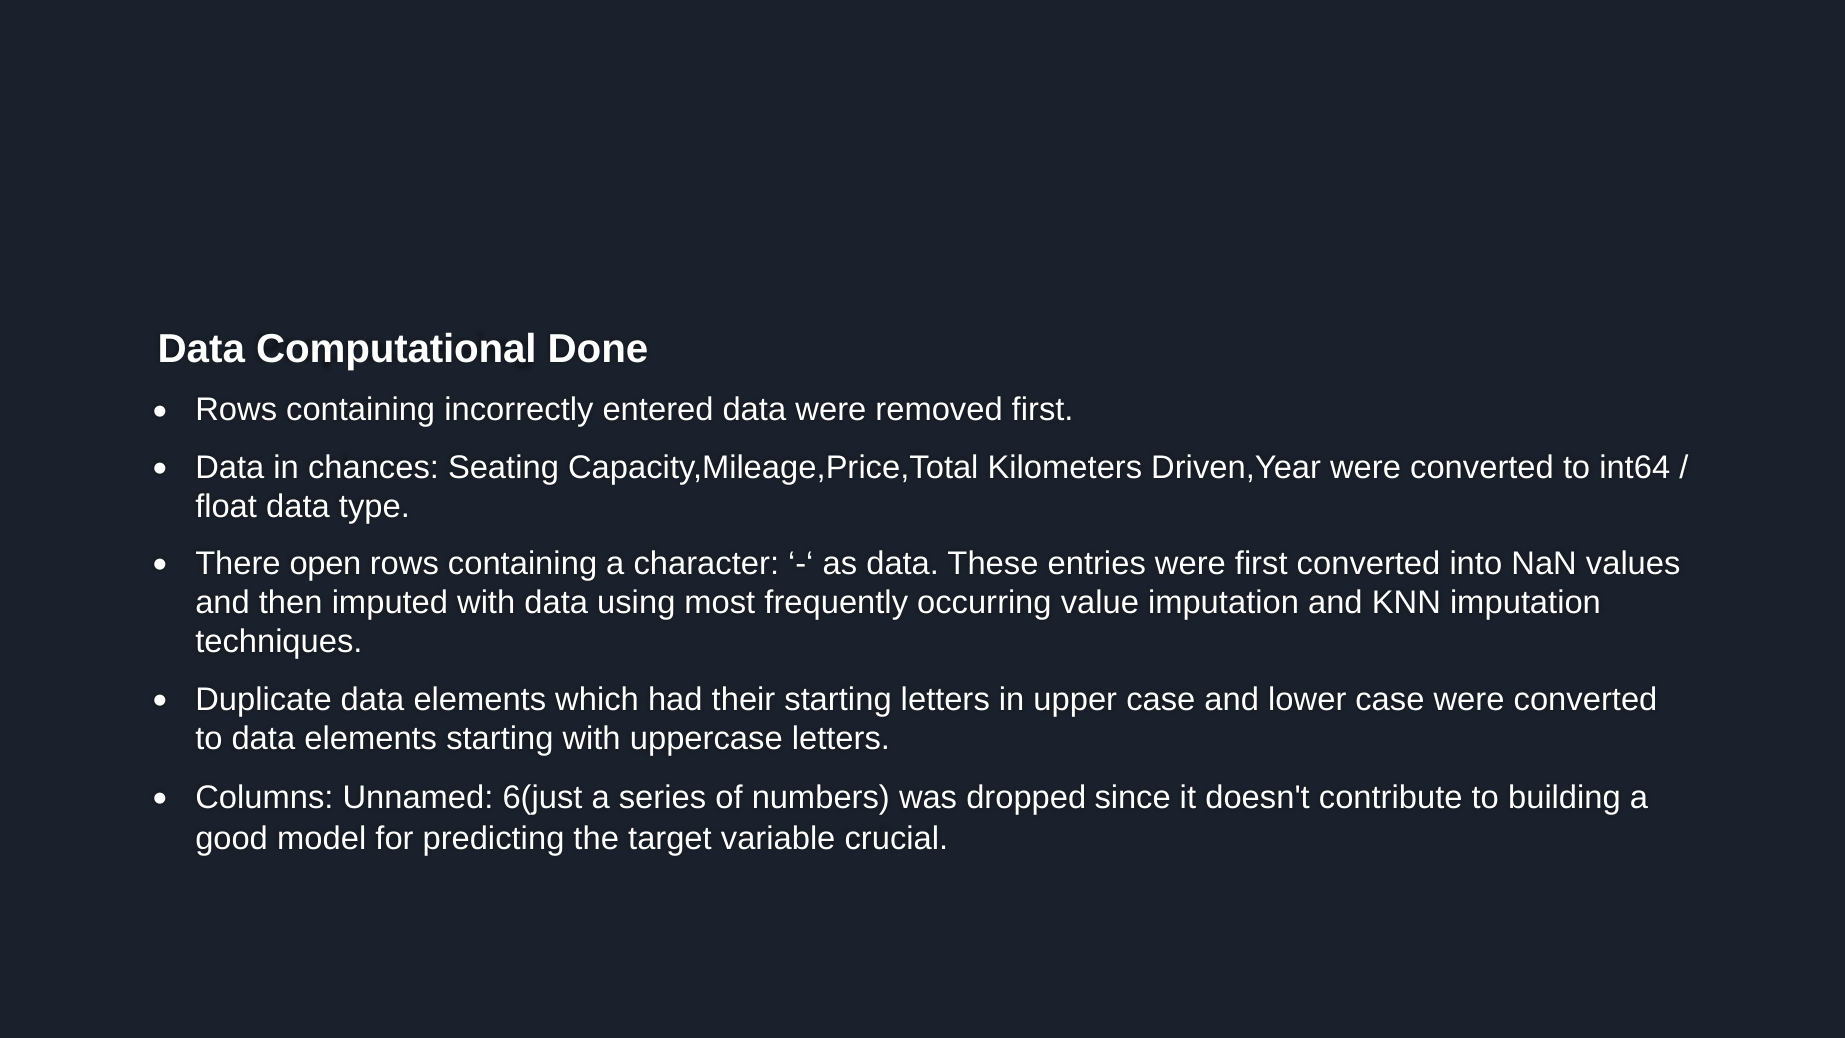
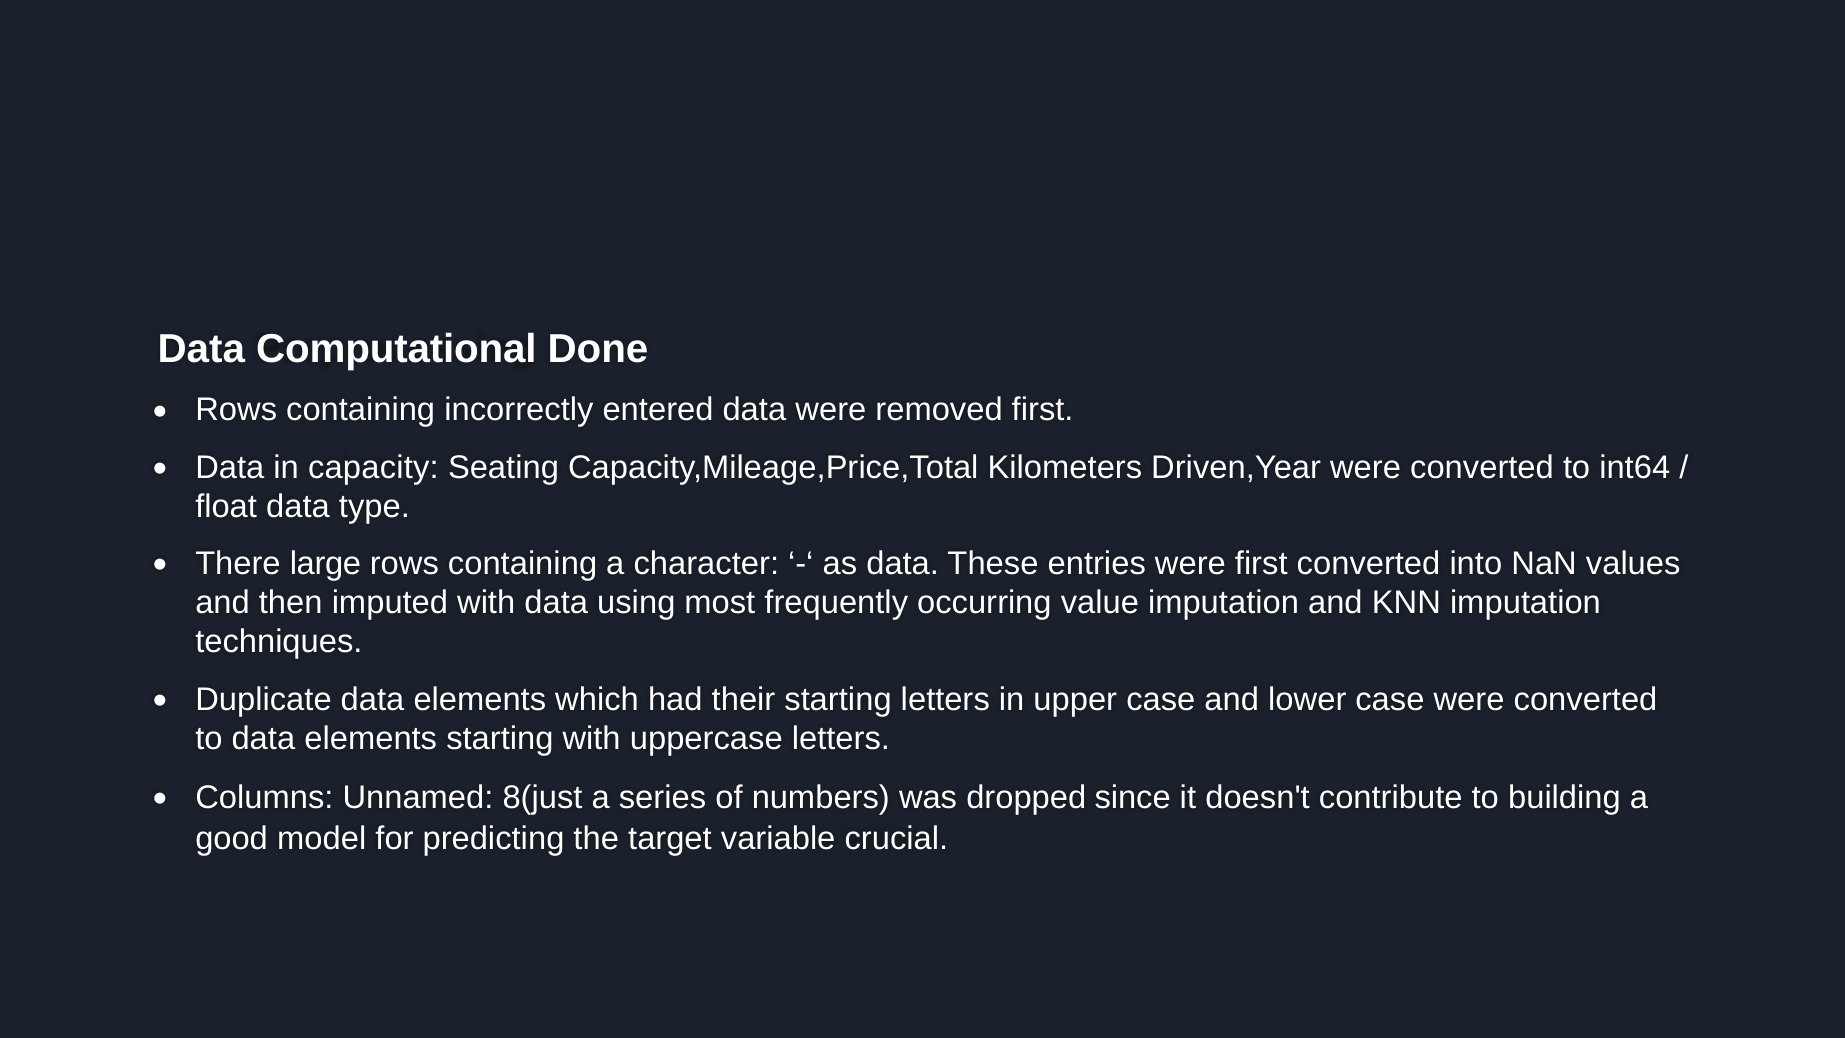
chances: chances -> capacity
open: open -> large
6(just: 6(just -> 8(just
